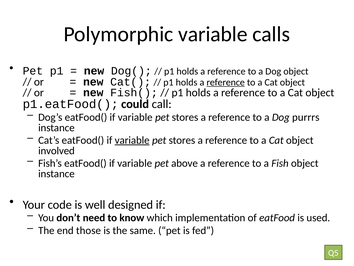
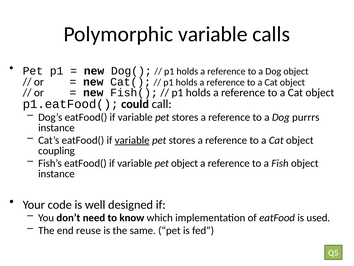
reference at (226, 82) underline: present -> none
involved: involved -> coupling
pet above: above -> object
those: those -> reuse
